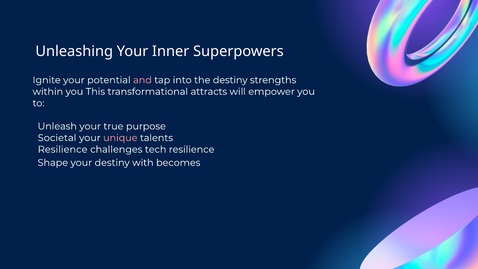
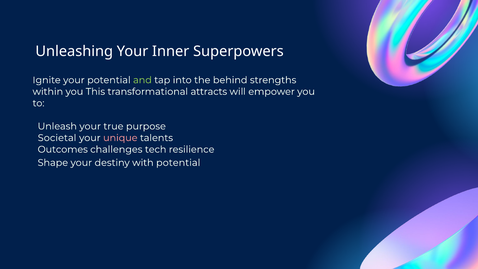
and colour: pink -> light green
the destiny: destiny -> behind
Resilience at (63, 149): Resilience -> Outcomes
with becomes: becomes -> potential
